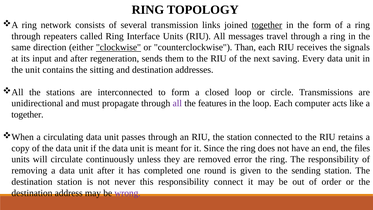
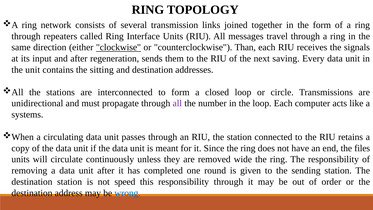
together at (267, 25) underline: present -> none
features: features -> number
together at (27, 115): together -> systems
error: error -> wide
never: never -> speed
responsibility connect: connect -> through
wrong colour: purple -> blue
